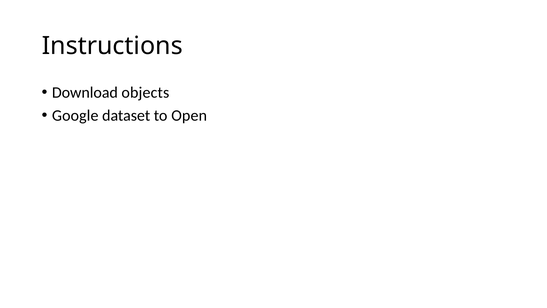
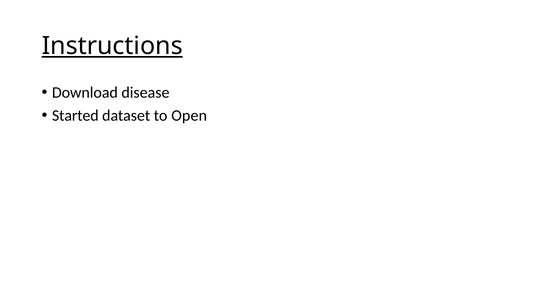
Instructions underline: none -> present
objects: objects -> disease
Google: Google -> Started
